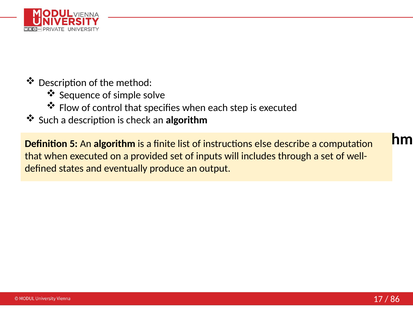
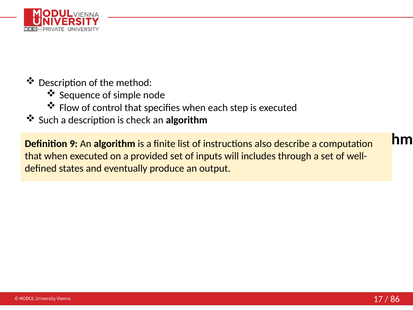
solve: solve -> node
5: 5 -> 9
else: else -> also
